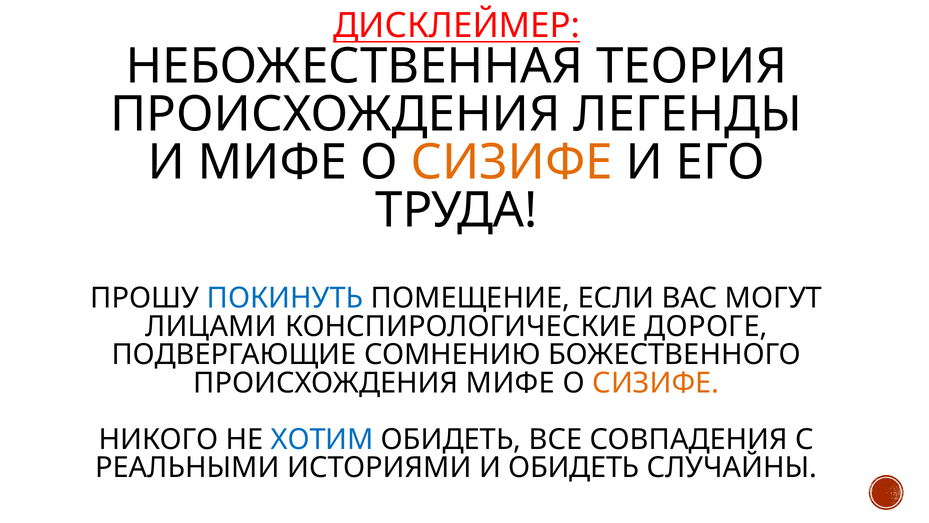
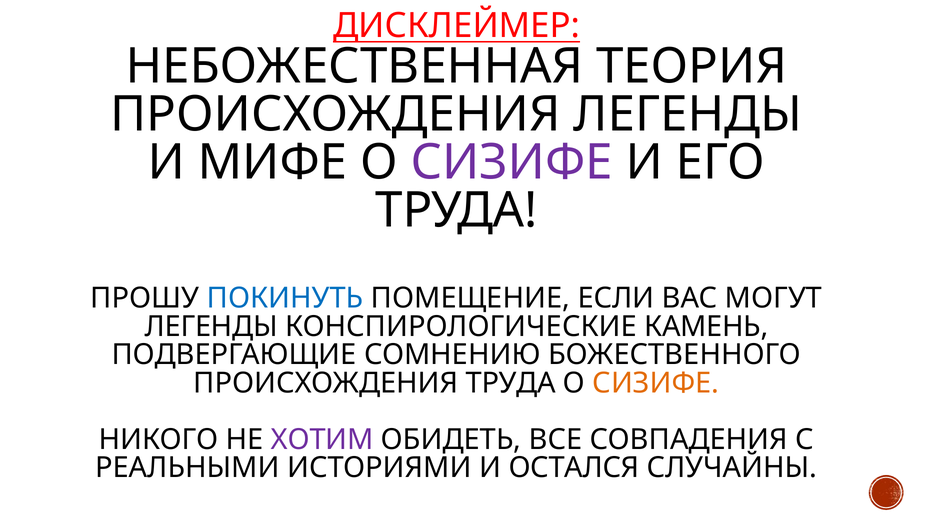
СИЗИФЕ at (512, 162) colour: orange -> purple
ЛИЦАМИ at (211, 326): ЛИЦАМИ -> ЛЕГЕНДЫ
ДОРОГЕ: ДОРОГЕ -> КАМЕНЬ
ПРОИСХОЖДЕНИЯ МИФЕ: МИФЕ -> ТРУДА
ХОТИМ colour: blue -> purple
И ОБИДЕТЬ: ОБИДЕТЬ -> ОСТАЛСЯ
